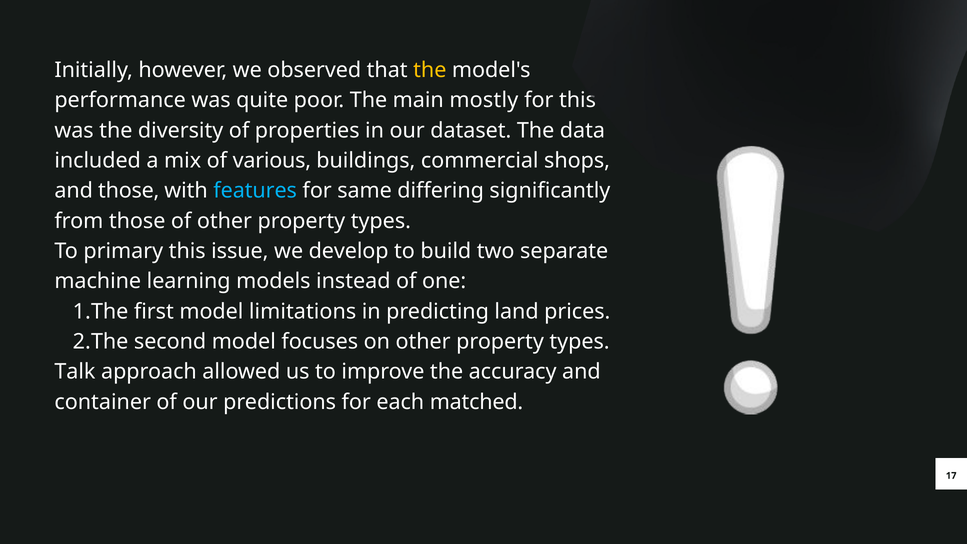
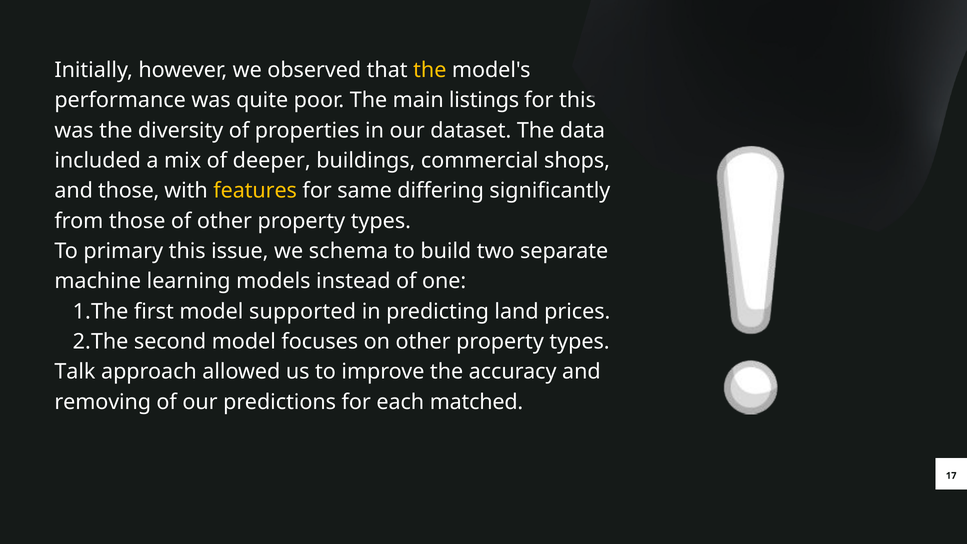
mostly: mostly -> listings
various: various -> deeper
features colour: light blue -> yellow
develop: develop -> schema
limitations: limitations -> supported
container: container -> removing
